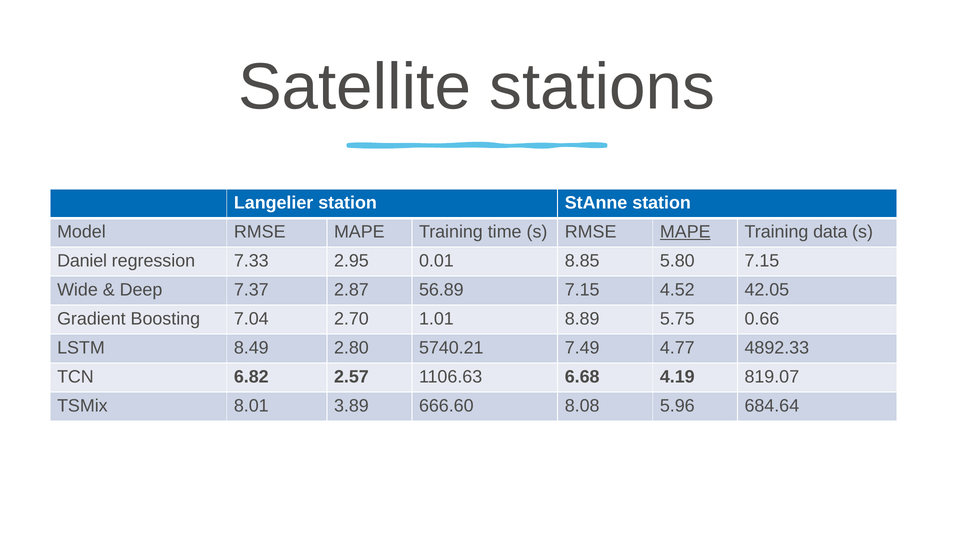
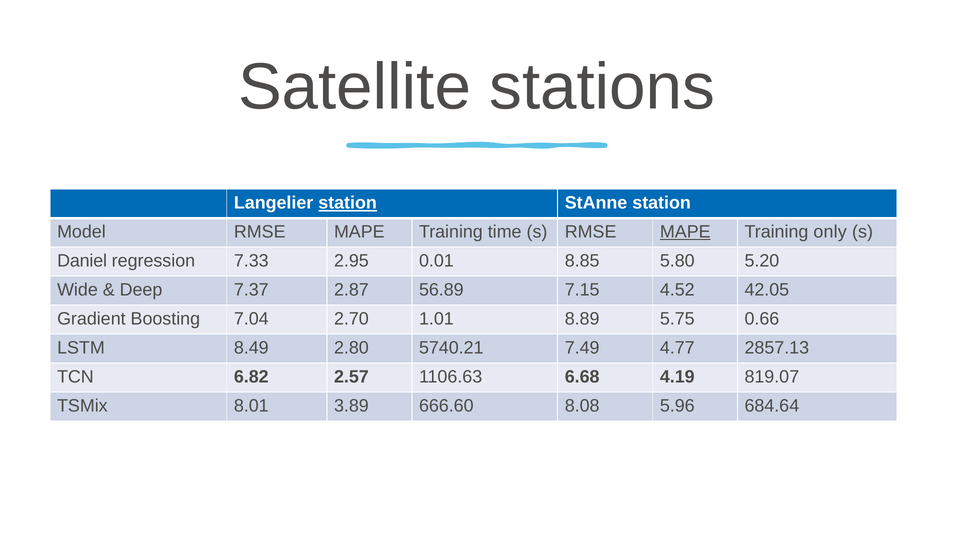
station at (348, 203) underline: none -> present
data: data -> only
5.80 7.15: 7.15 -> 5.20
4892.33: 4892.33 -> 2857.13
